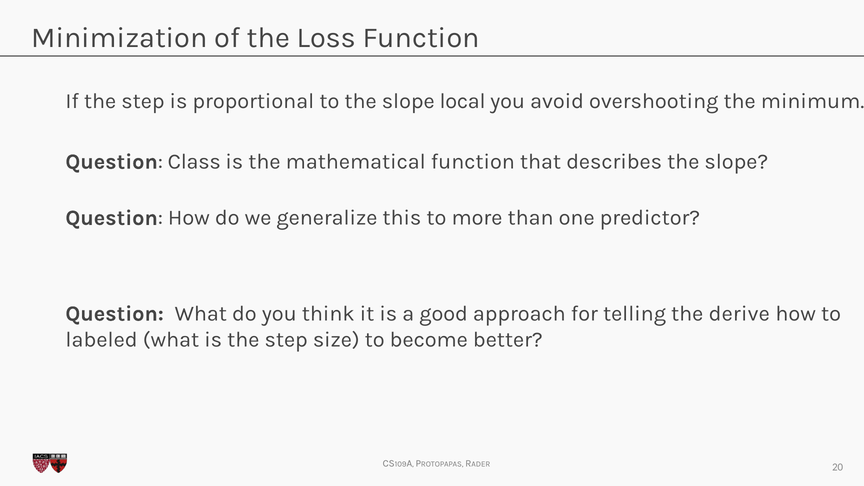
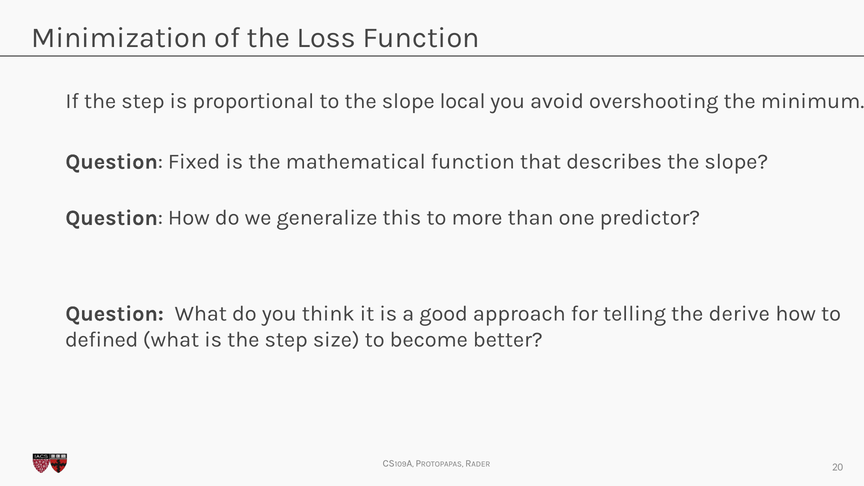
Class: Class -> Fixed
labeled: labeled -> defined
